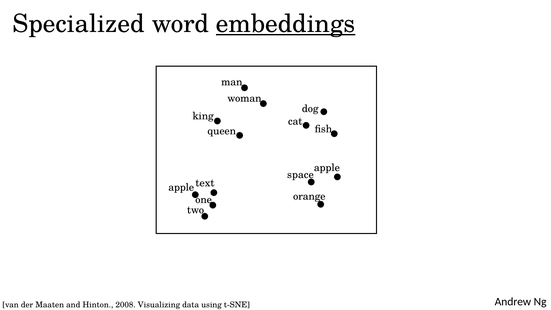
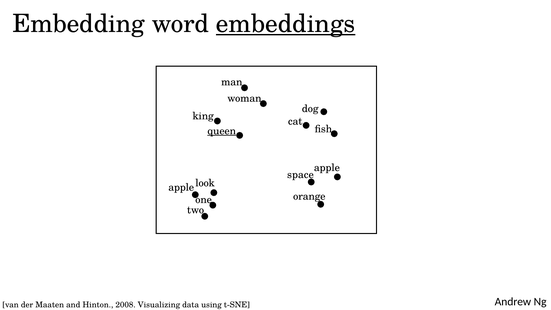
Specialized: Specialized -> Embedding
queen underline: none -> present
text: text -> look
